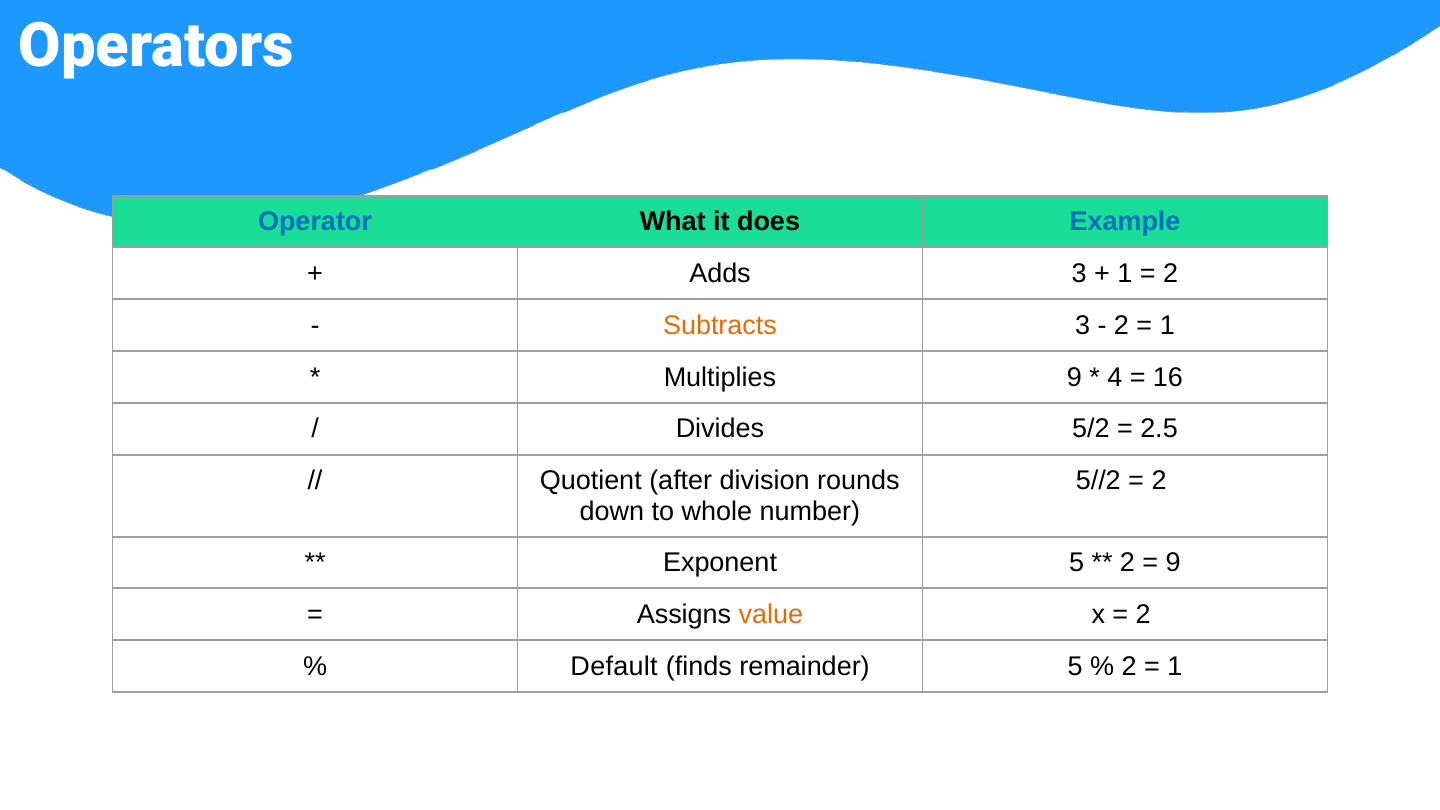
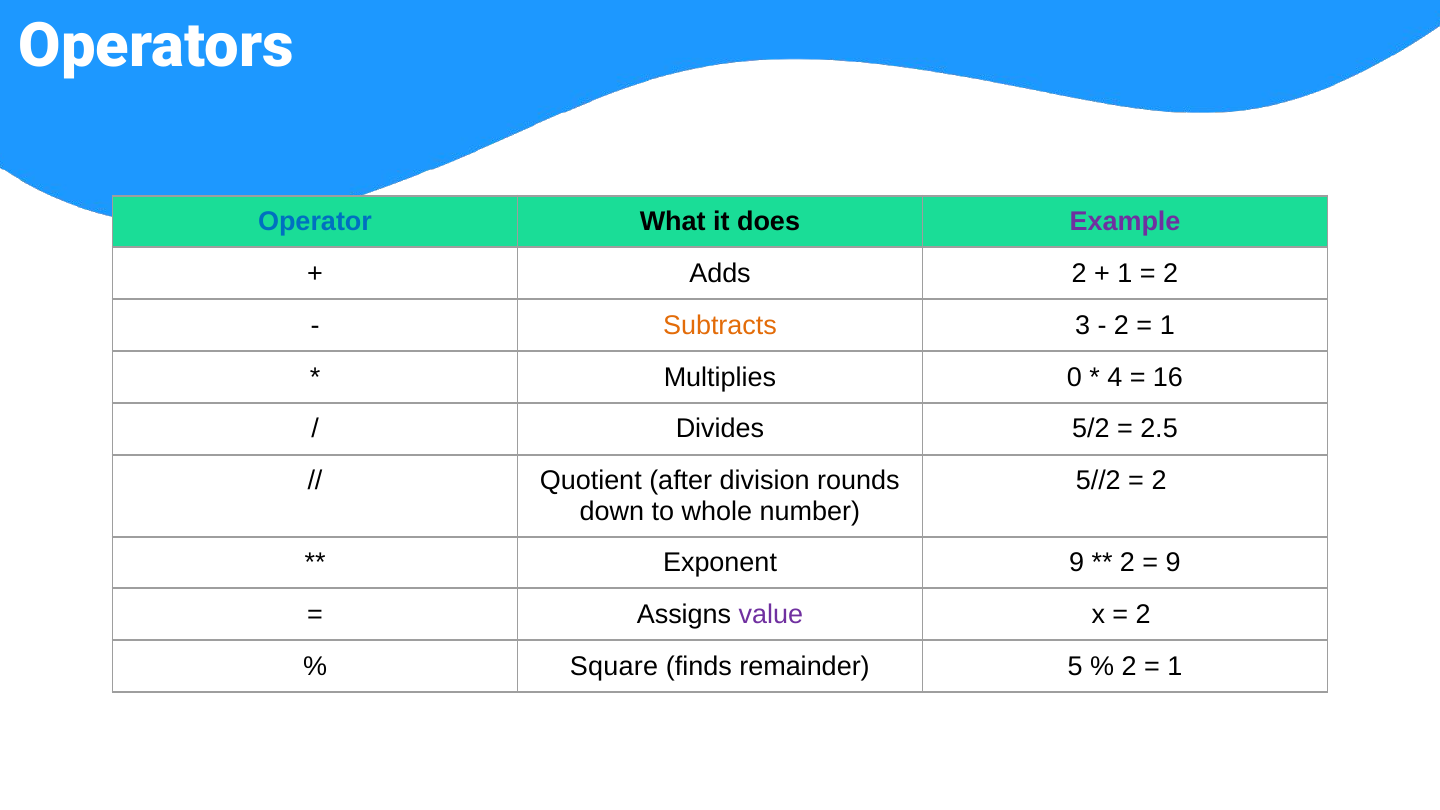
Example colour: blue -> purple
Adds 3: 3 -> 2
Multiplies 9: 9 -> 0
Exponent 5: 5 -> 9
value colour: orange -> purple
Default: Default -> Square
